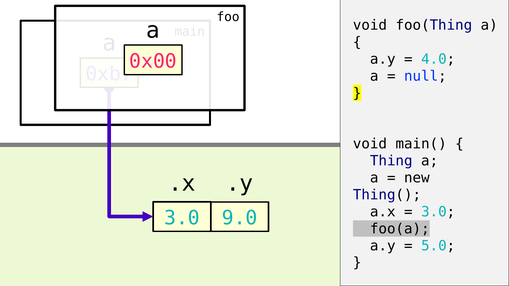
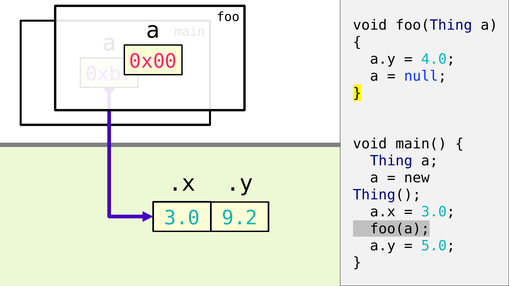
9.0: 9.0 -> 9.2
